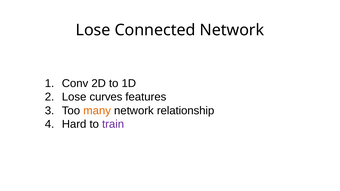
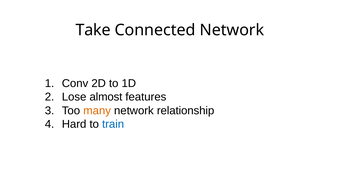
Lose at (93, 30): Lose -> Take
curves: curves -> almost
train colour: purple -> blue
